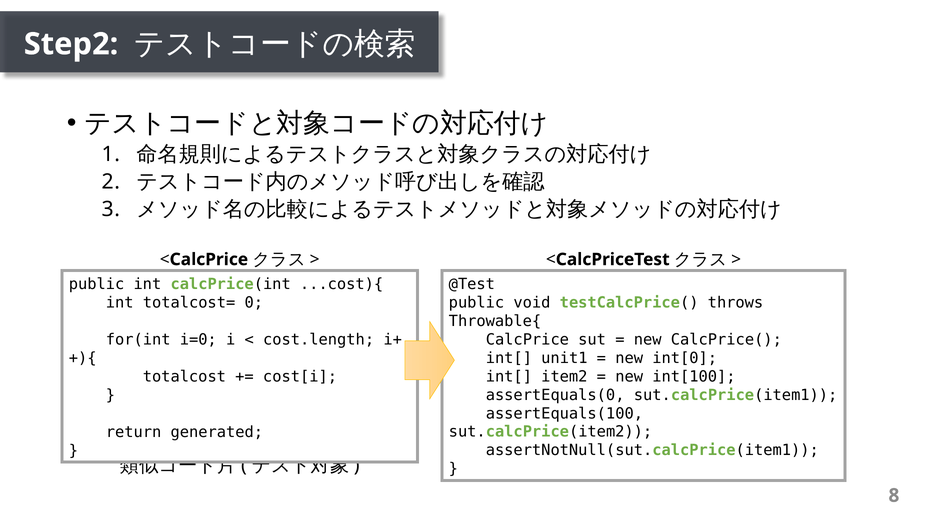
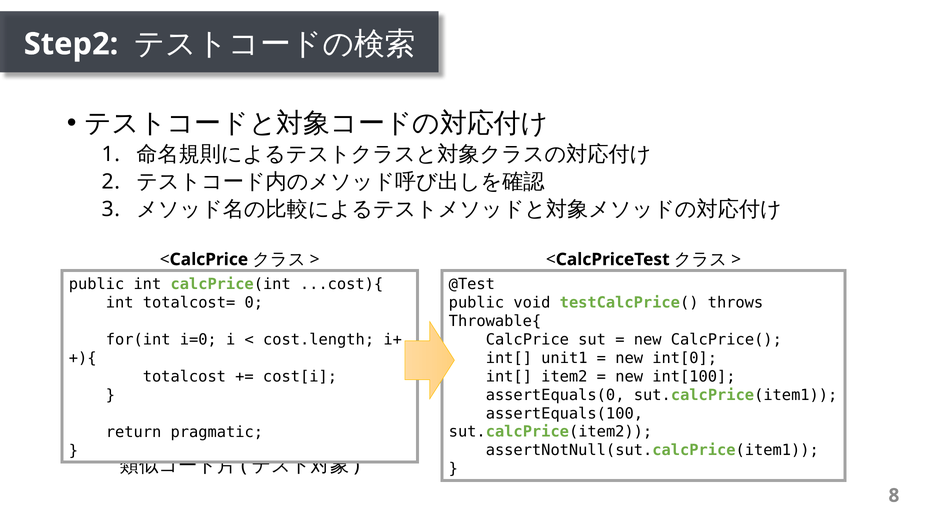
generated: generated -> pragmatic
